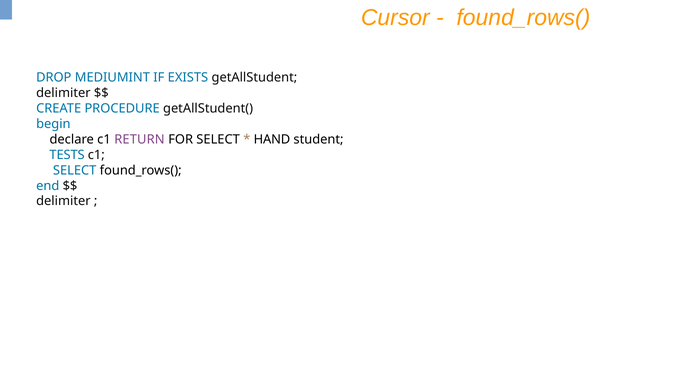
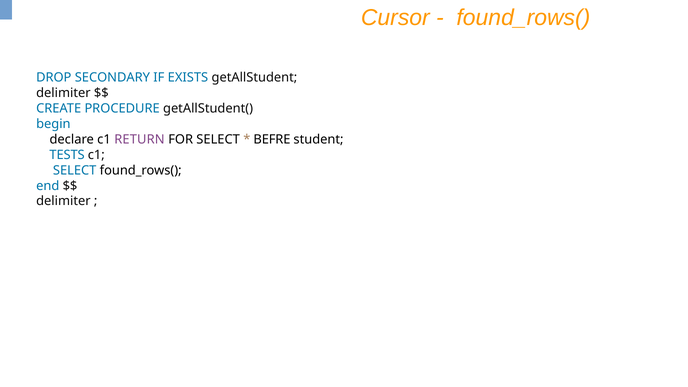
MEDIUMINT: MEDIUMINT -> SECONDARY
HAND: HAND -> BEFRE
